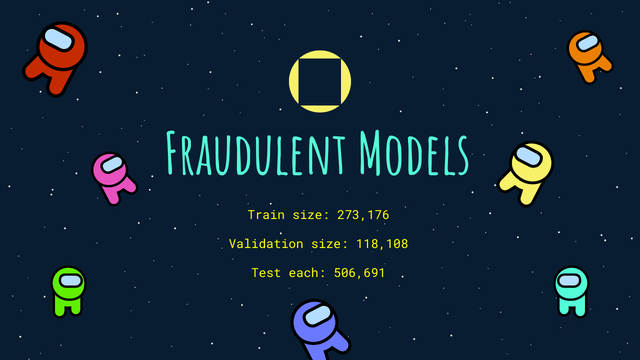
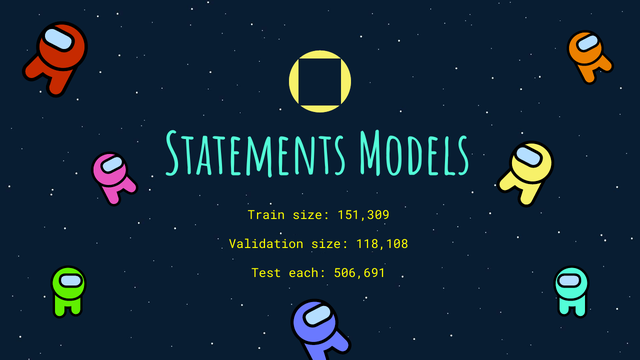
Fraudulent: Fraudulent -> Statements
273,176: 273,176 -> 151,309
